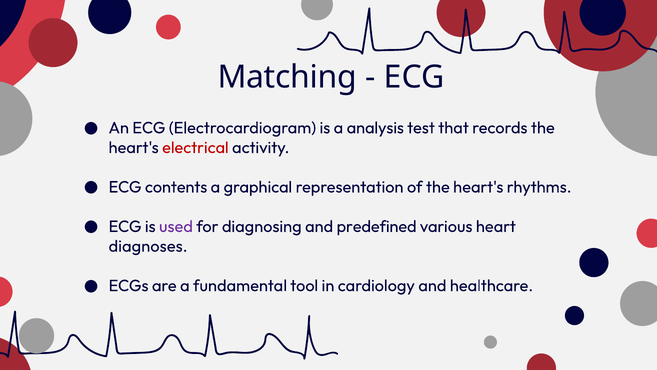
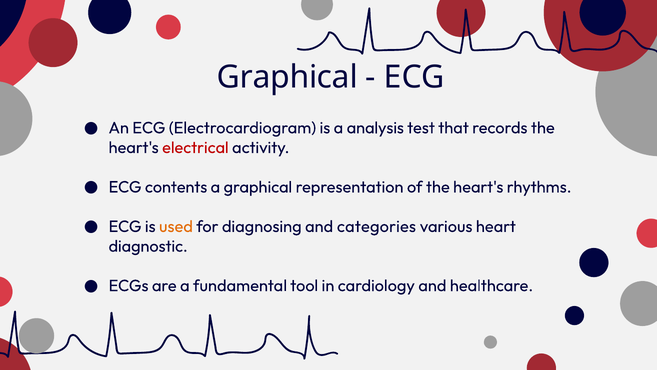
Matching at (287, 77): Matching -> Graphical
used colour: purple -> orange
predefined: predefined -> categories
diagnoses: diagnoses -> diagnostic
